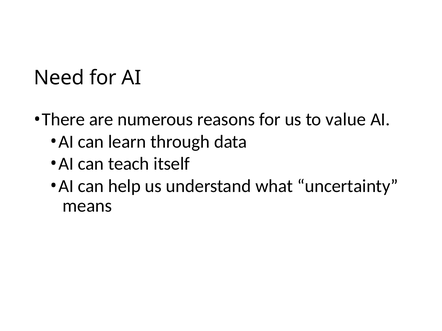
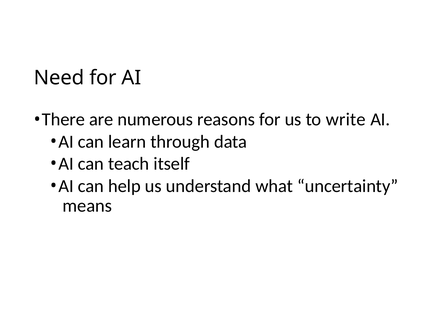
value: value -> write
